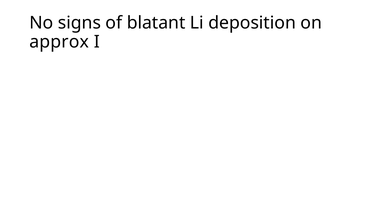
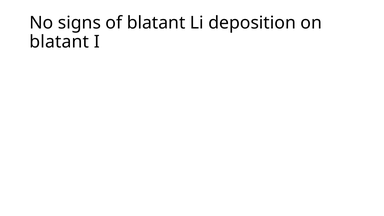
approx at (59, 42): approx -> blatant
